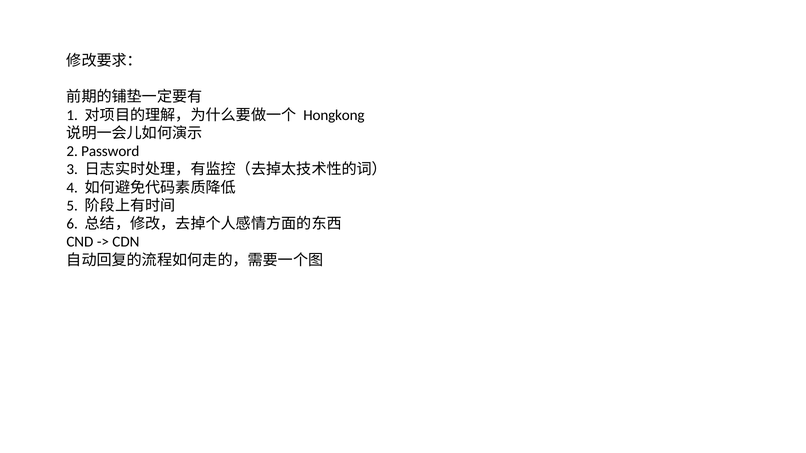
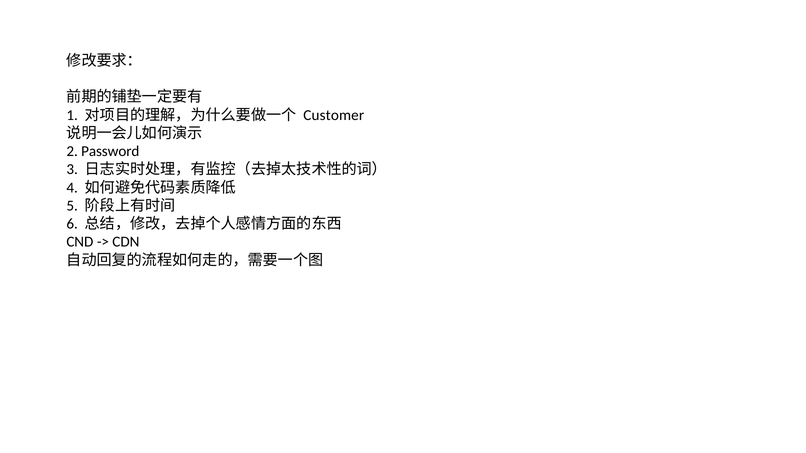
Hongkong: Hongkong -> Customer
